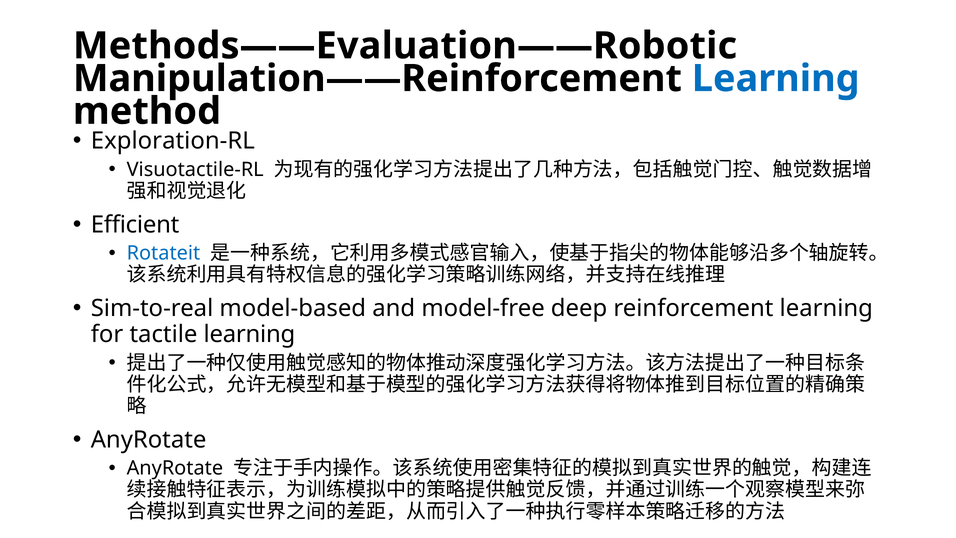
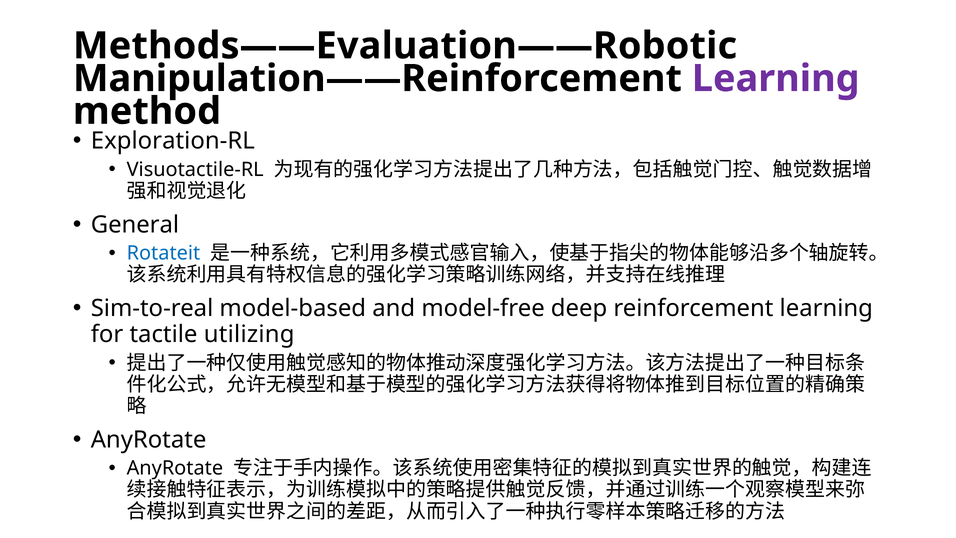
Learning at (776, 79) colour: blue -> purple
Efficient: Efficient -> General
tactile learning: learning -> utilizing
